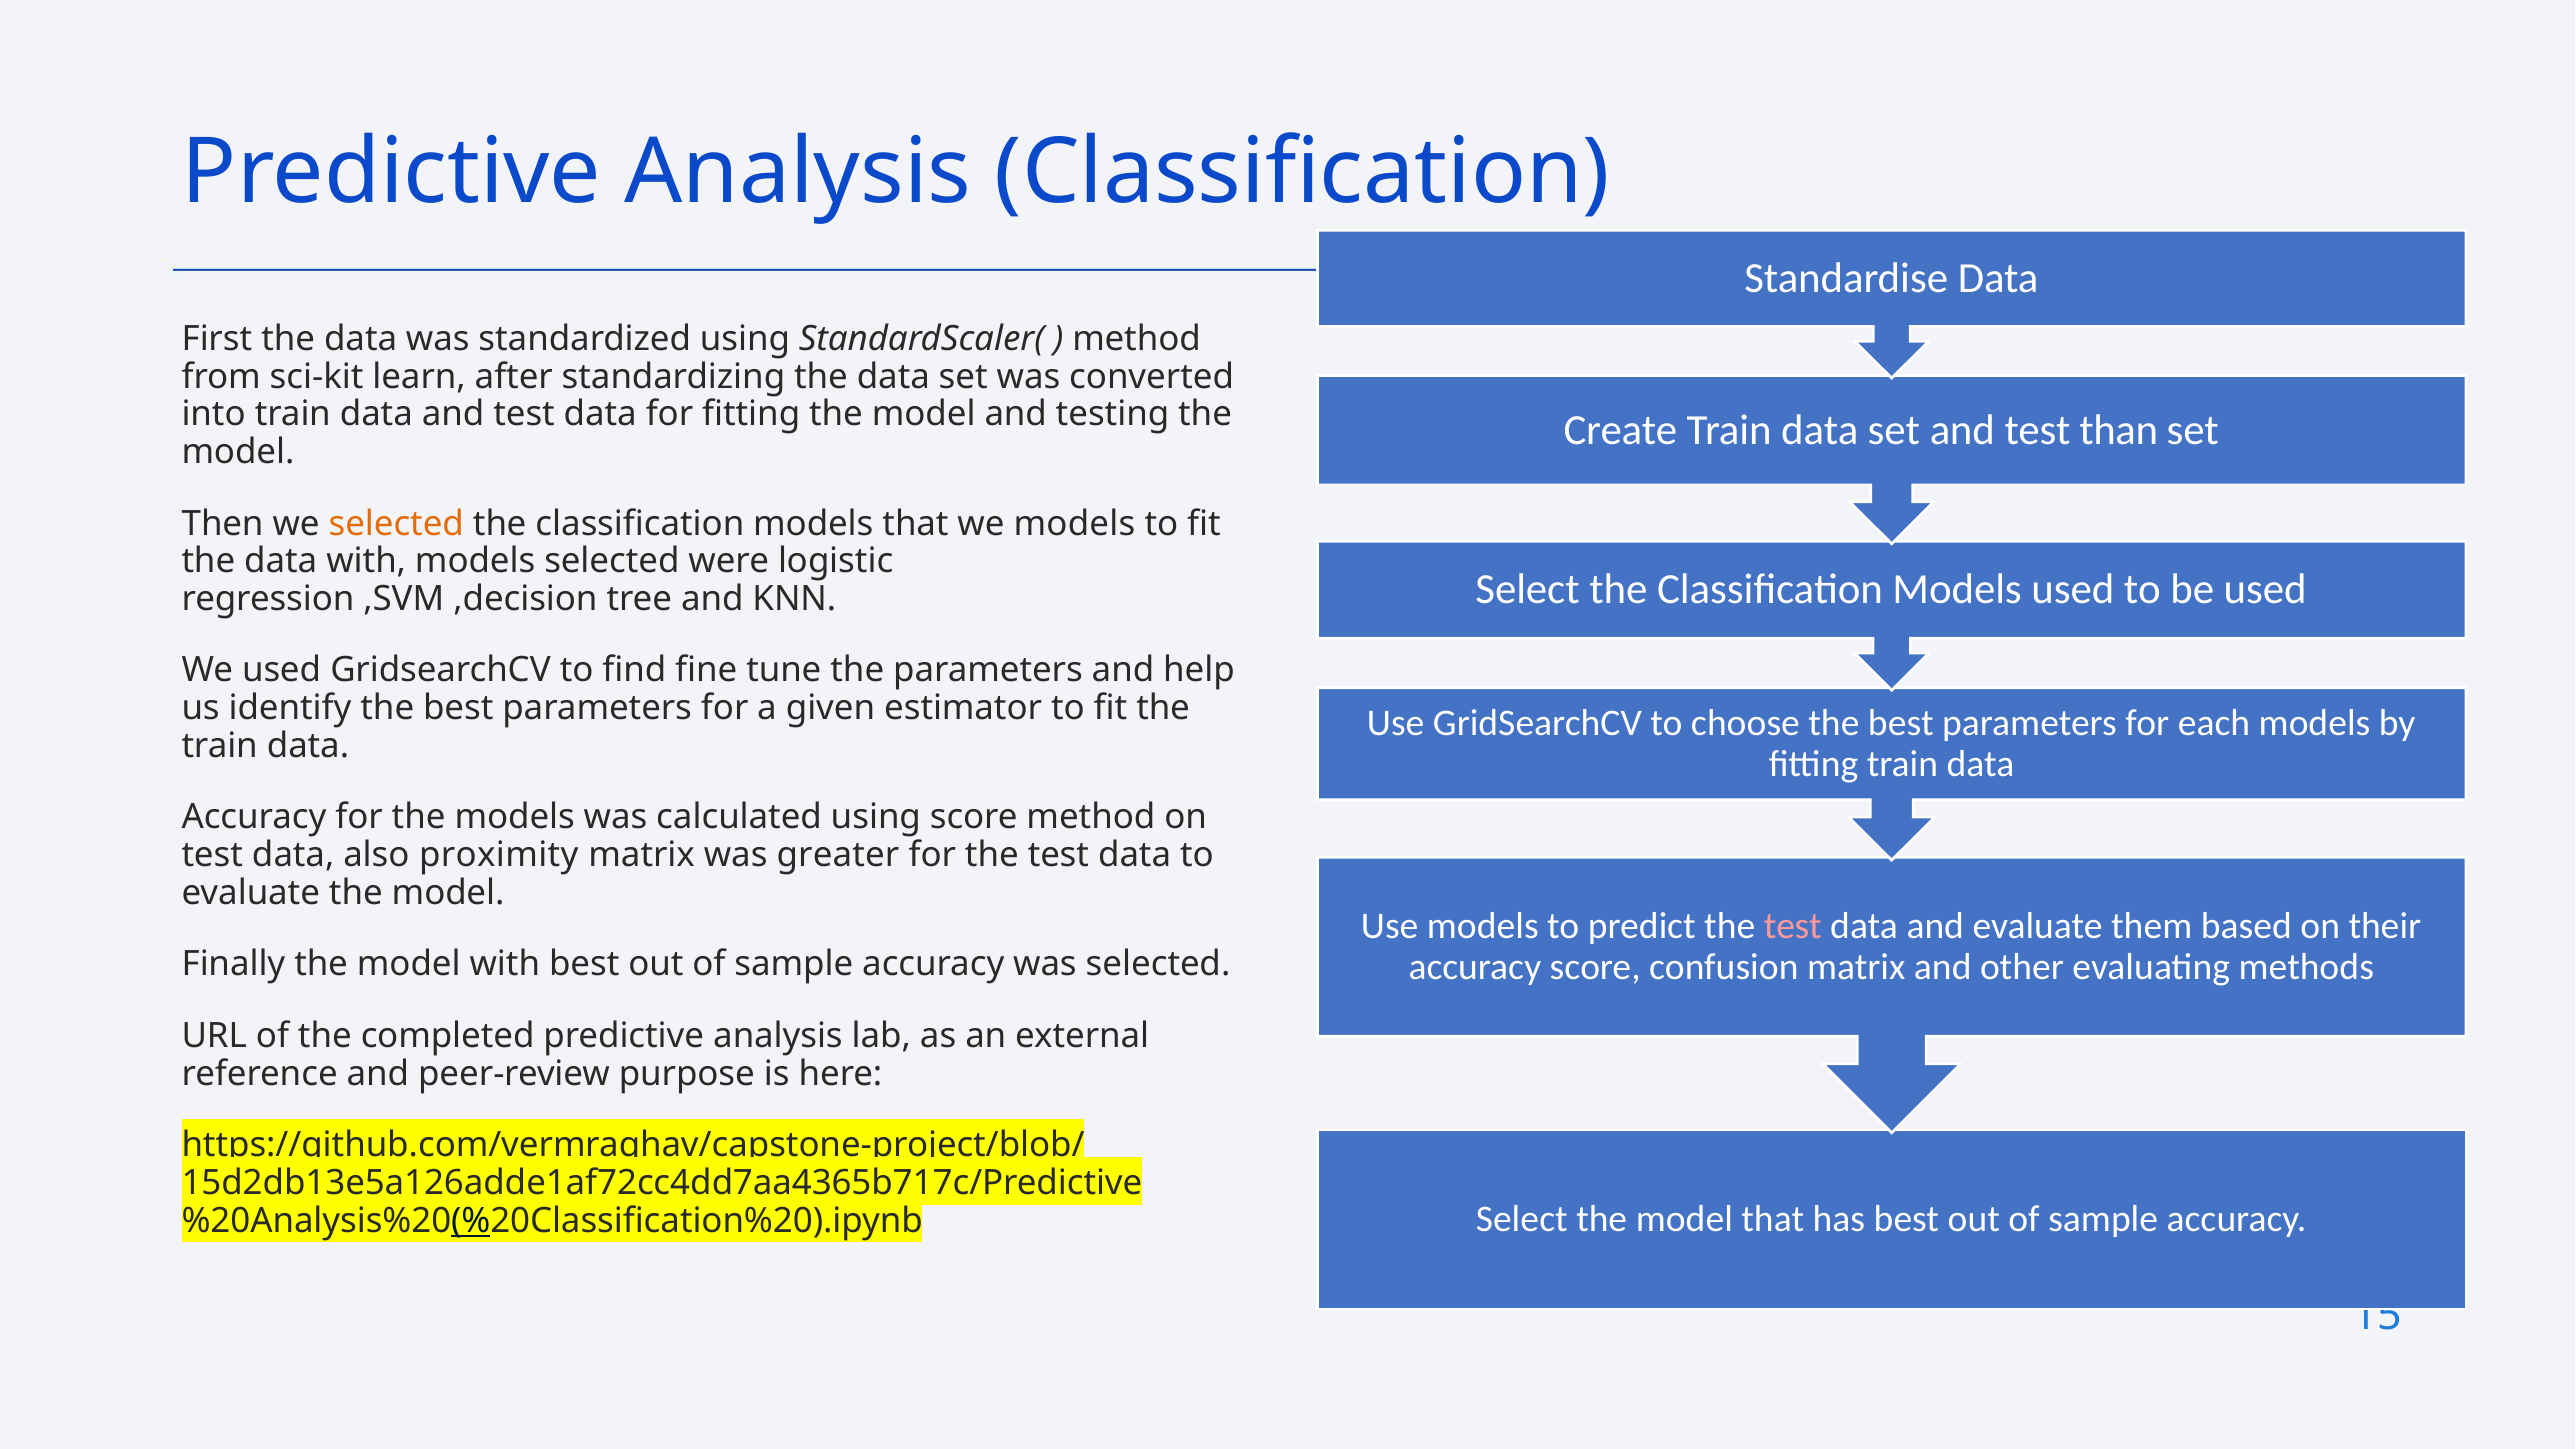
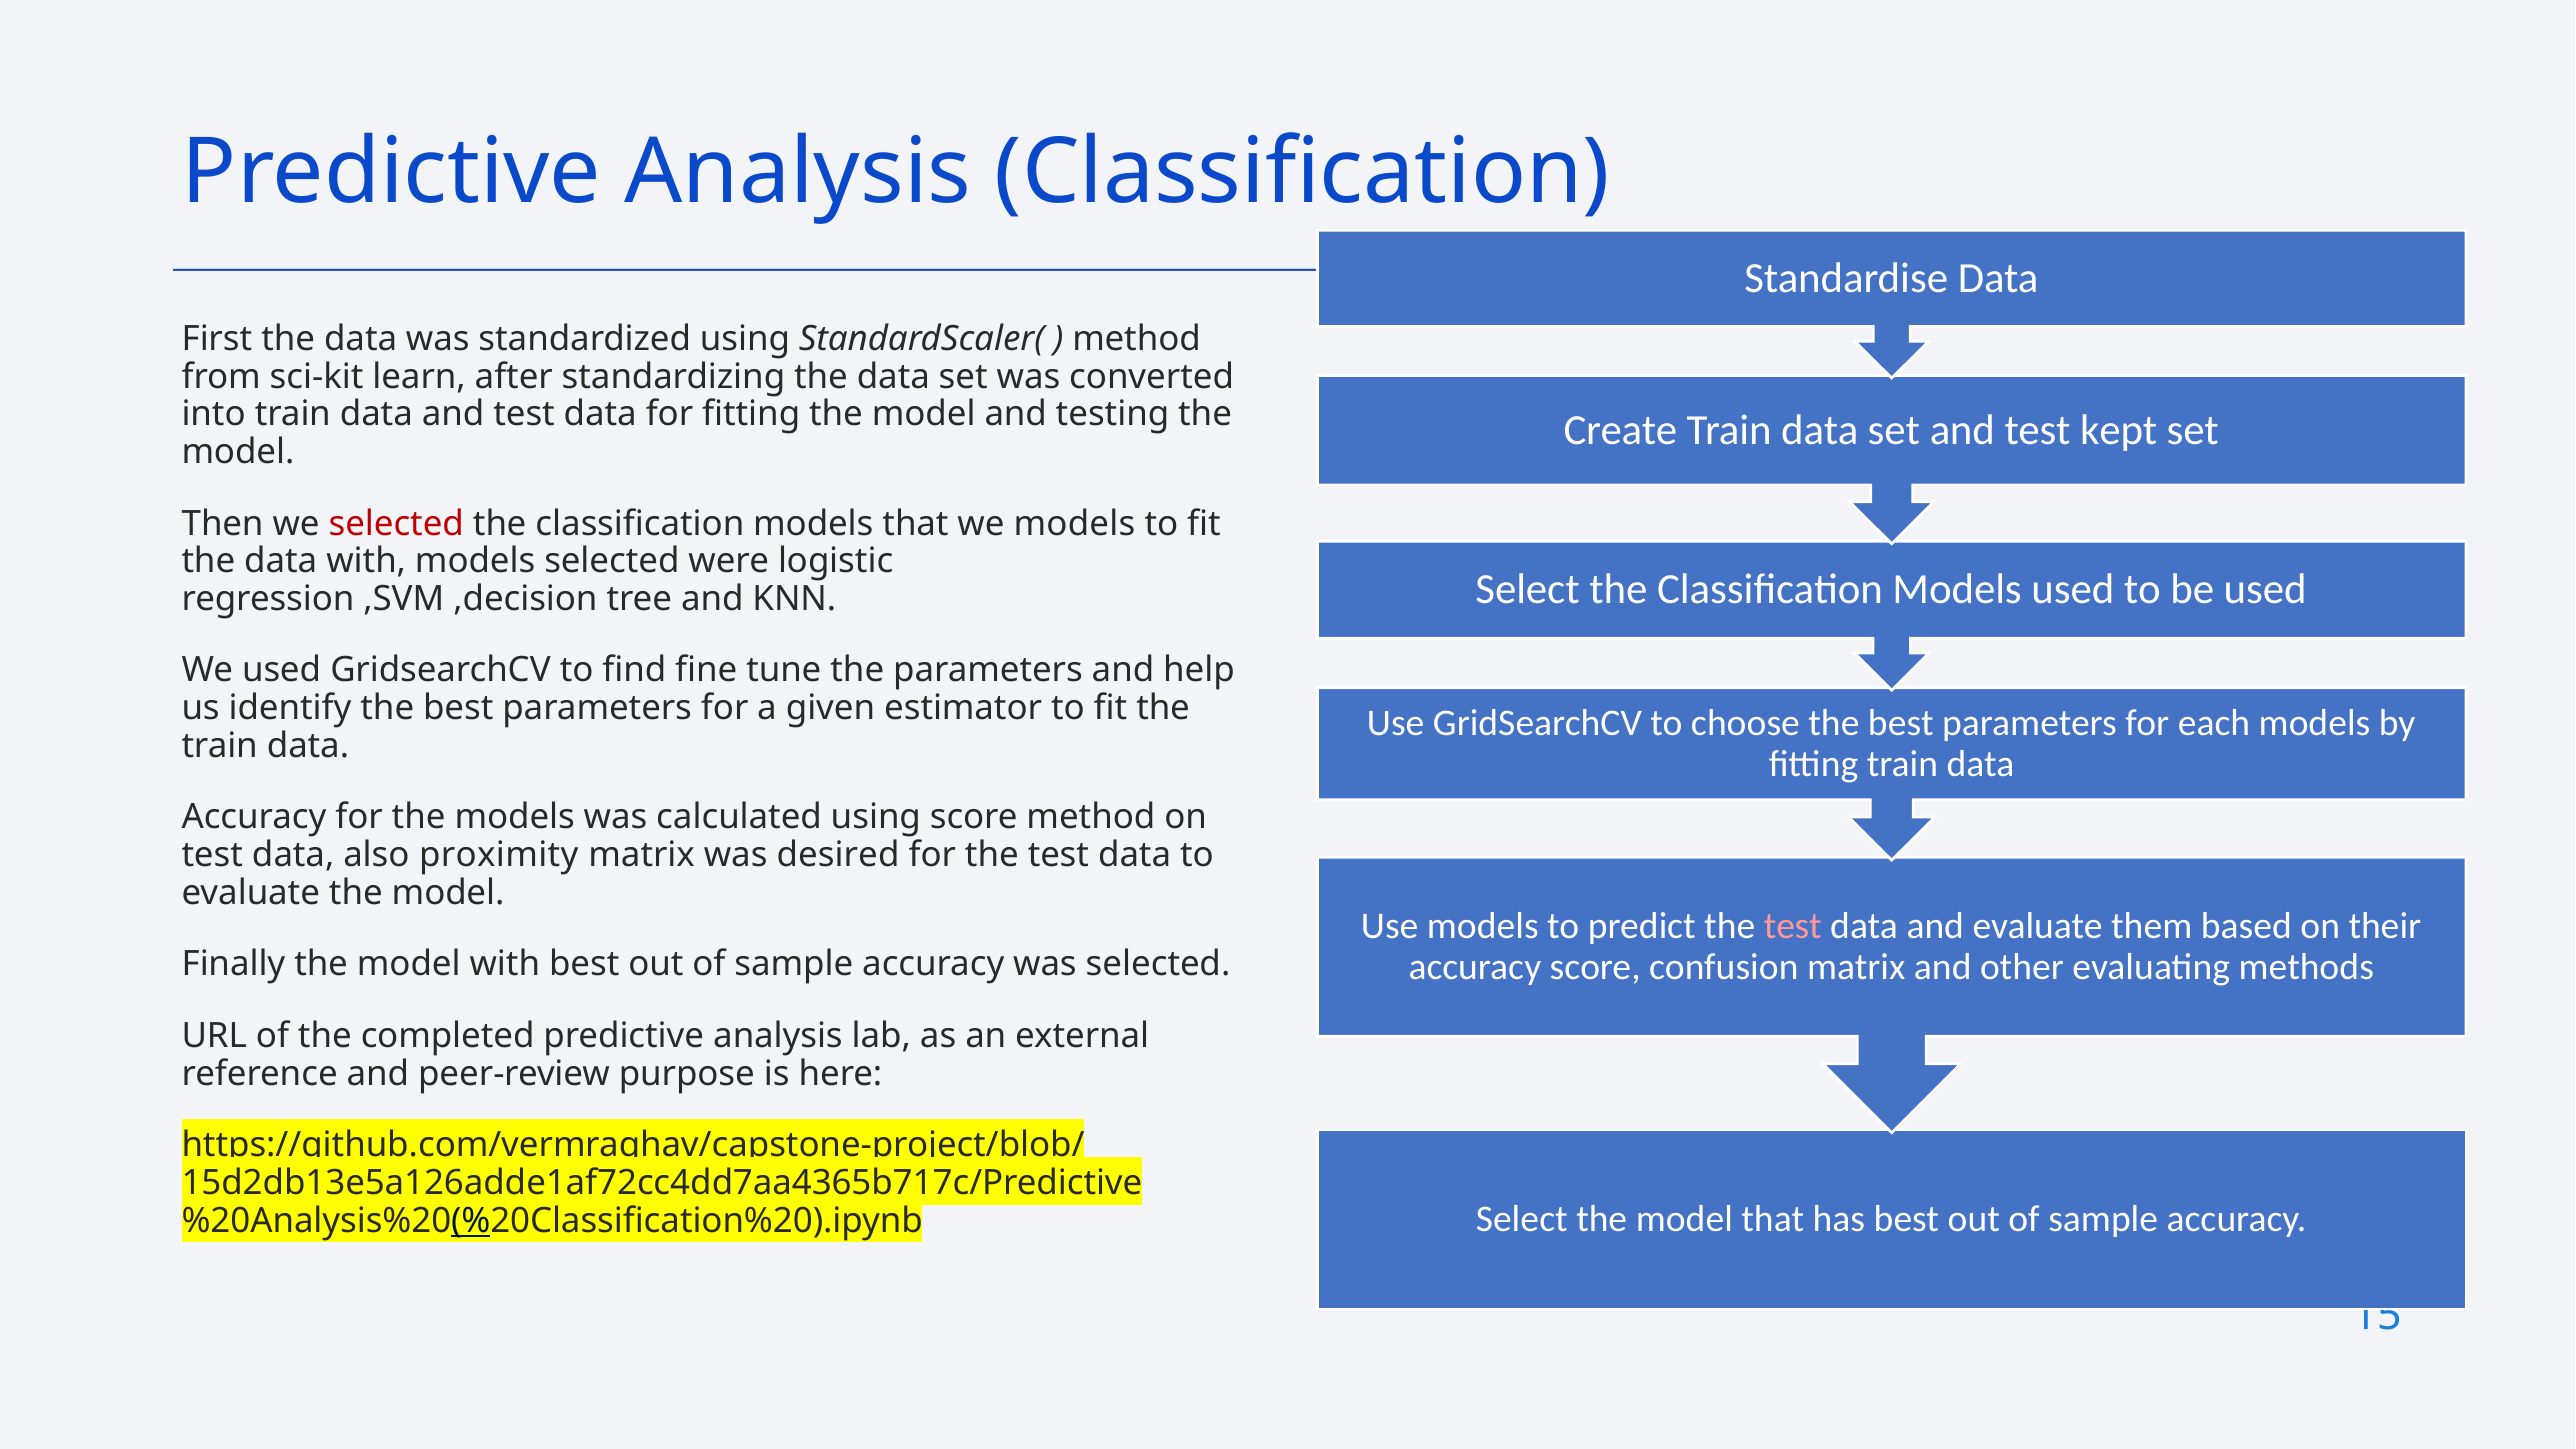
than: than -> kept
selected at (396, 524) colour: orange -> red
greater: greater -> desired
